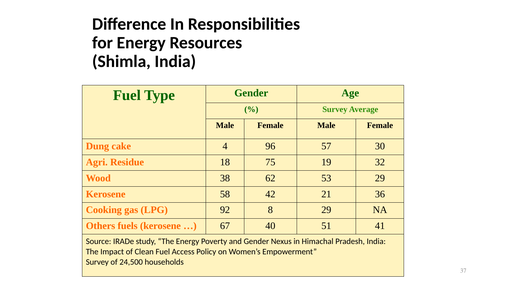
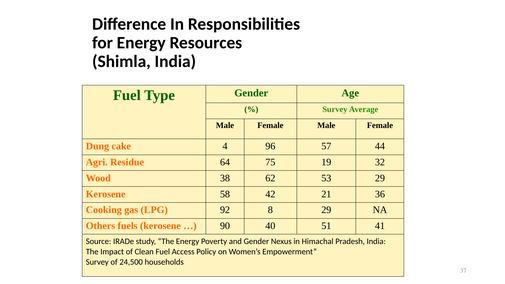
30: 30 -> 44
18: 18 -> 64
67: 67 -> 90
